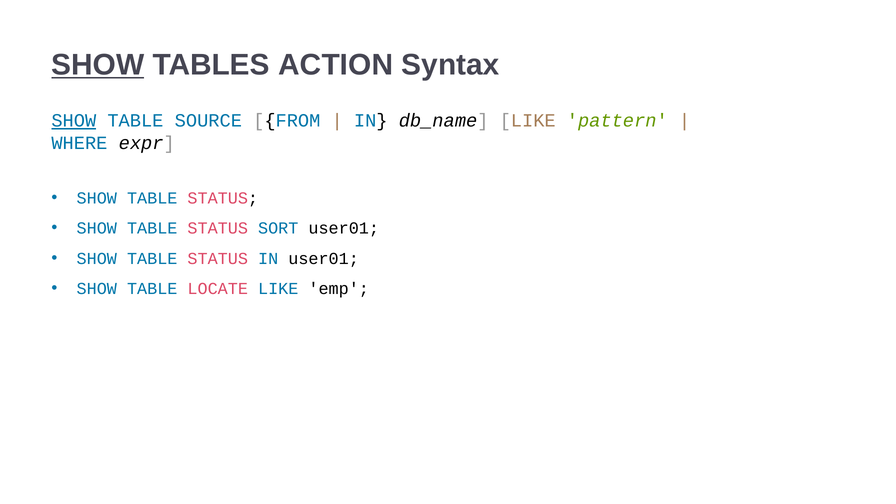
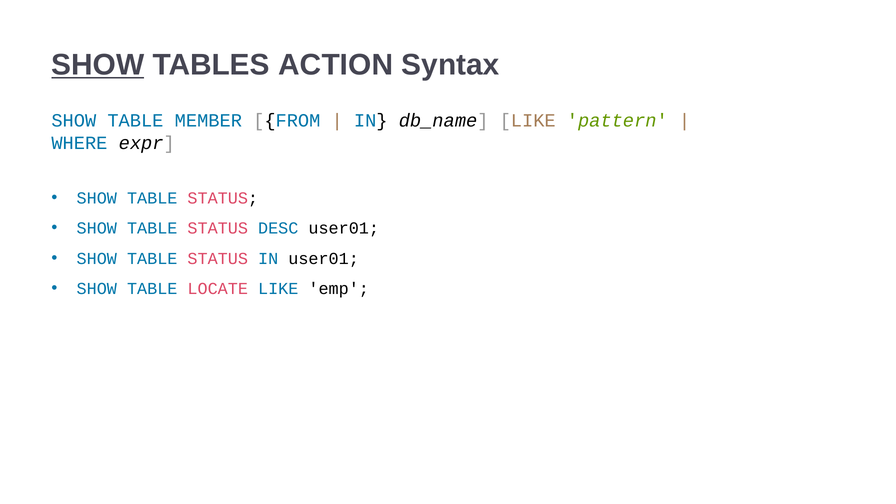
SHOW at (74, 121) underline: present -> none
SOURCE: SOURCE -> MEMBER
SORT: SORT -> DESC
